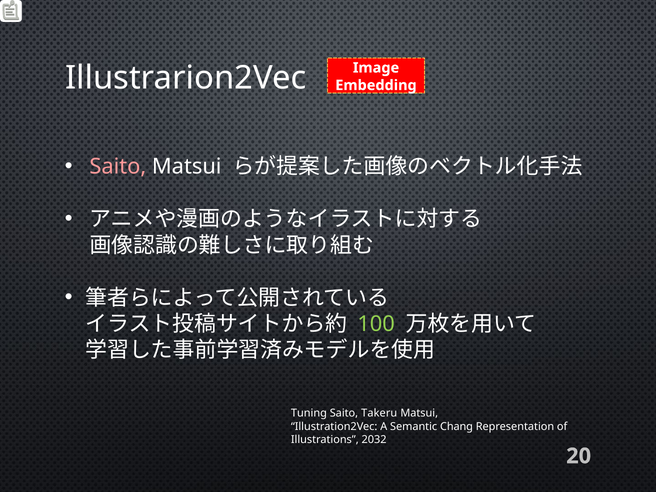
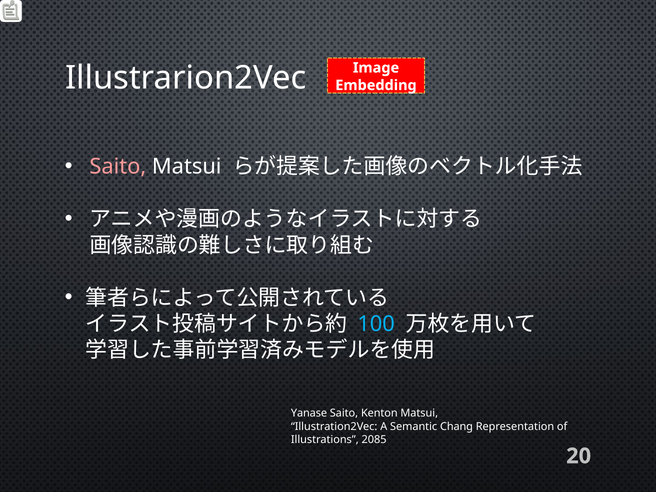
100 colour: light green -> light blue
Tuning: Tuning -> Yanase
Takeru: Takeru -> Kenton
2032: 2032 -> 2085
